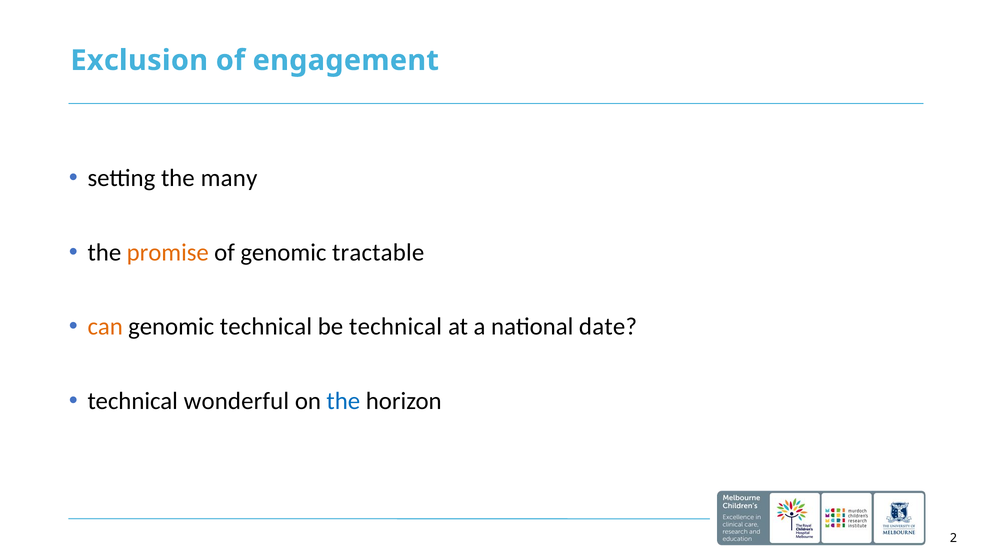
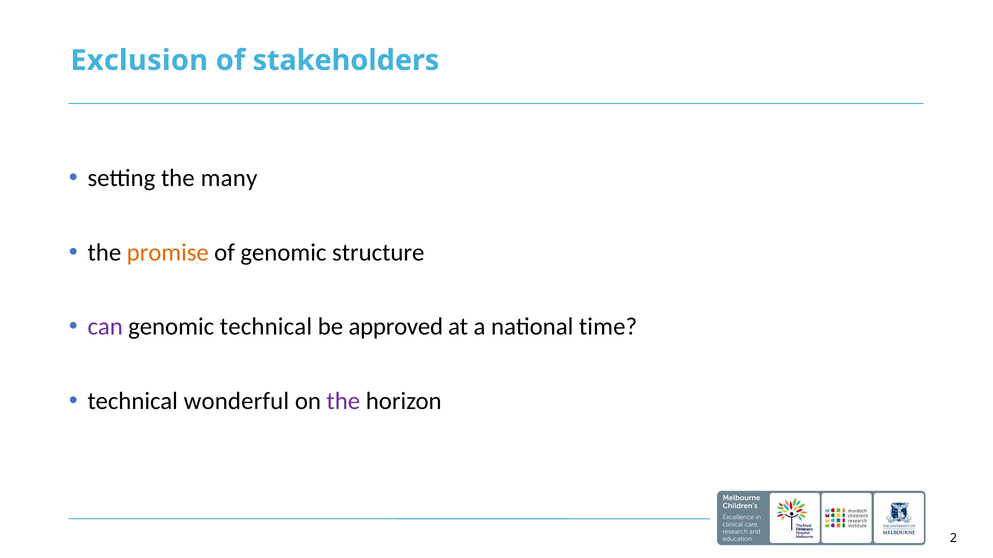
engagement: engagement -> stakeholders
tractable: tractable -> structure
can colour: orange -> purple
be technical: technical -> approved
date: date -> time
the at (343, 401) colour: blue -> purple
